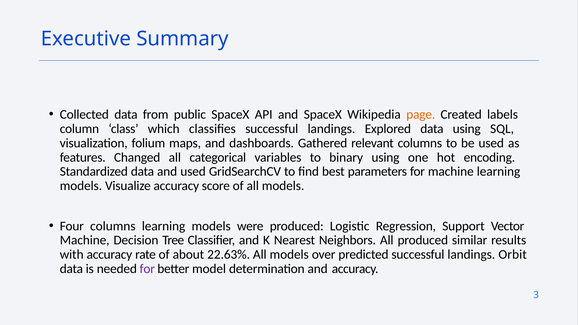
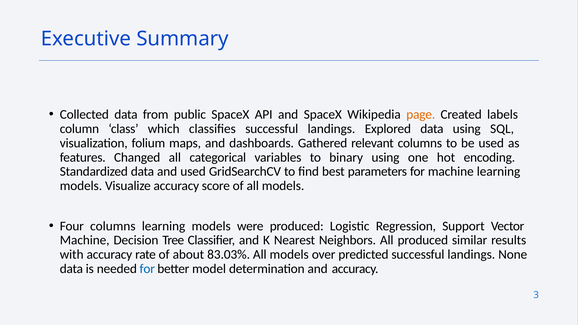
22.63%: 22.63% -> 83.03%
Orbit: Orbit -> None
for at (147, 269) colour: purple -> blue
